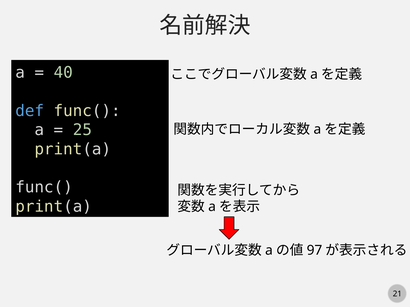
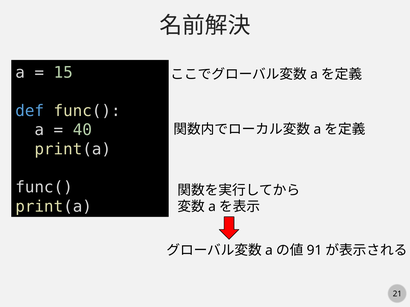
40: 40 -> 15
25: 25 -> 40
97: 97 -> 91
